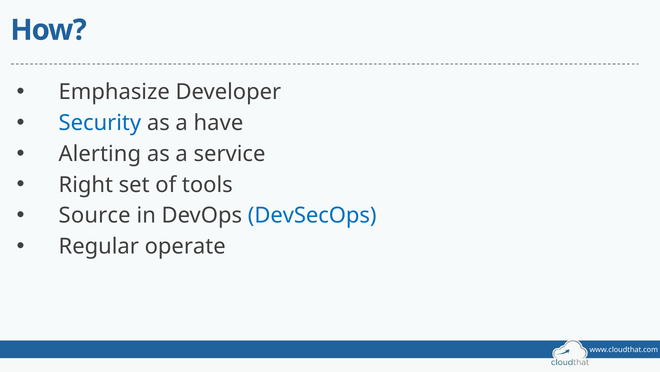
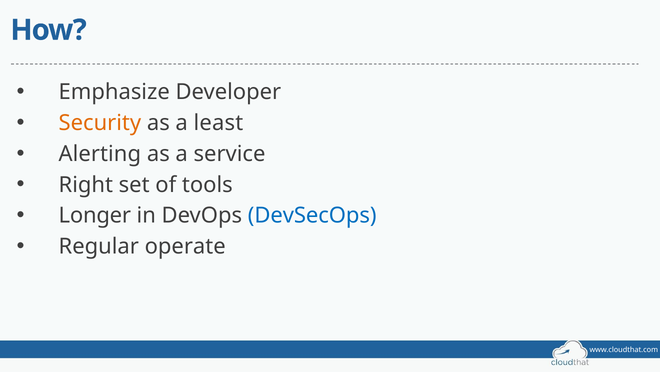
Security colour: blue -> orange
have: have -> least
Source: Source -> Longer
